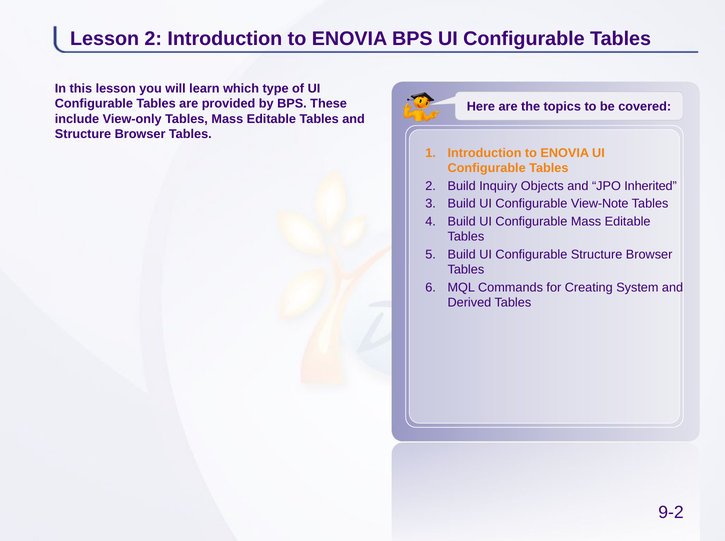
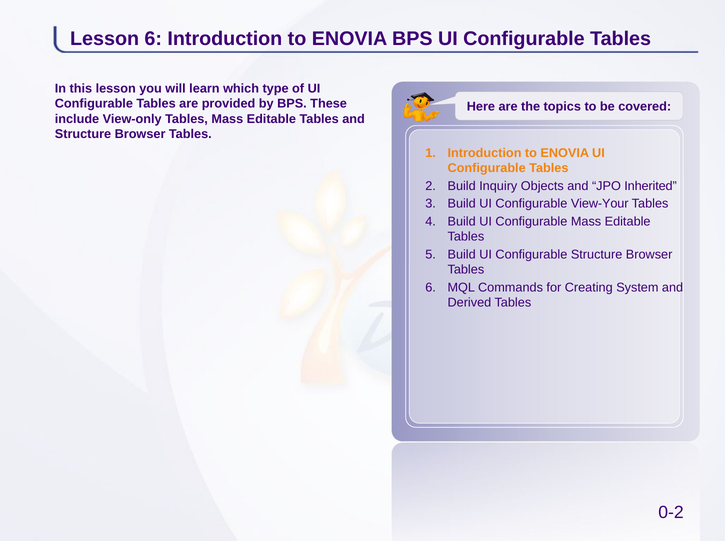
Lesson 2: 2 -> 6
View-Note: View-Note -> View-Your
9-2: 9-2 -> 0-2
